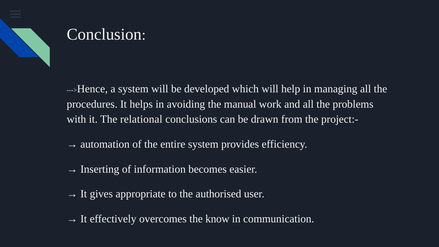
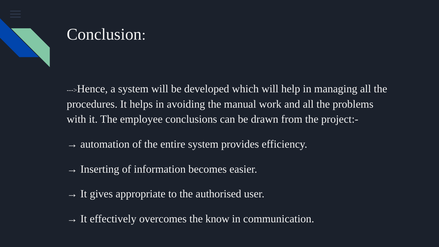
relational: relational -> employee
